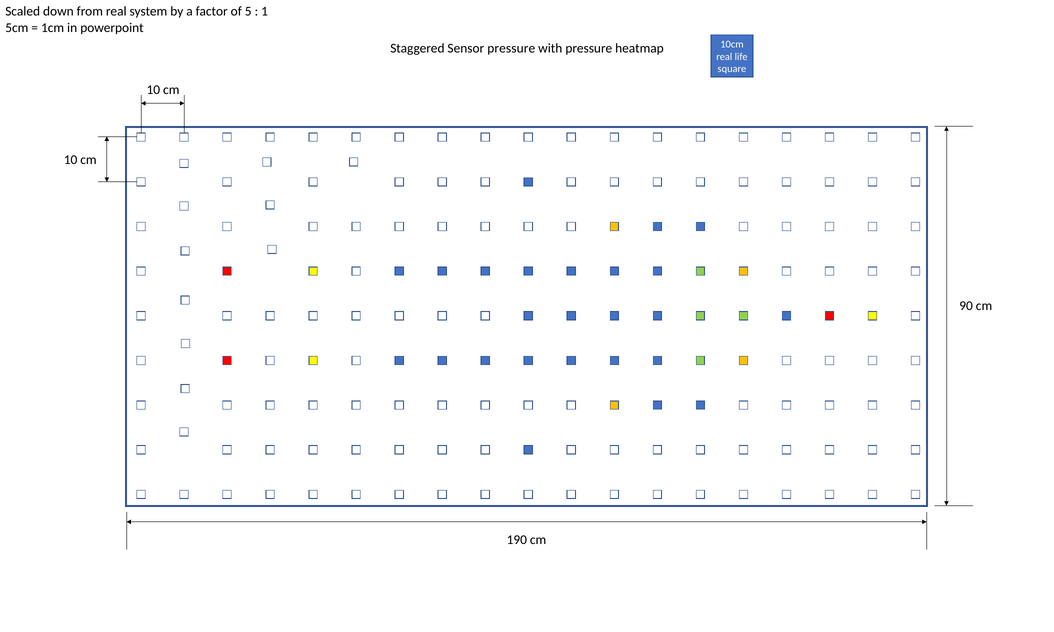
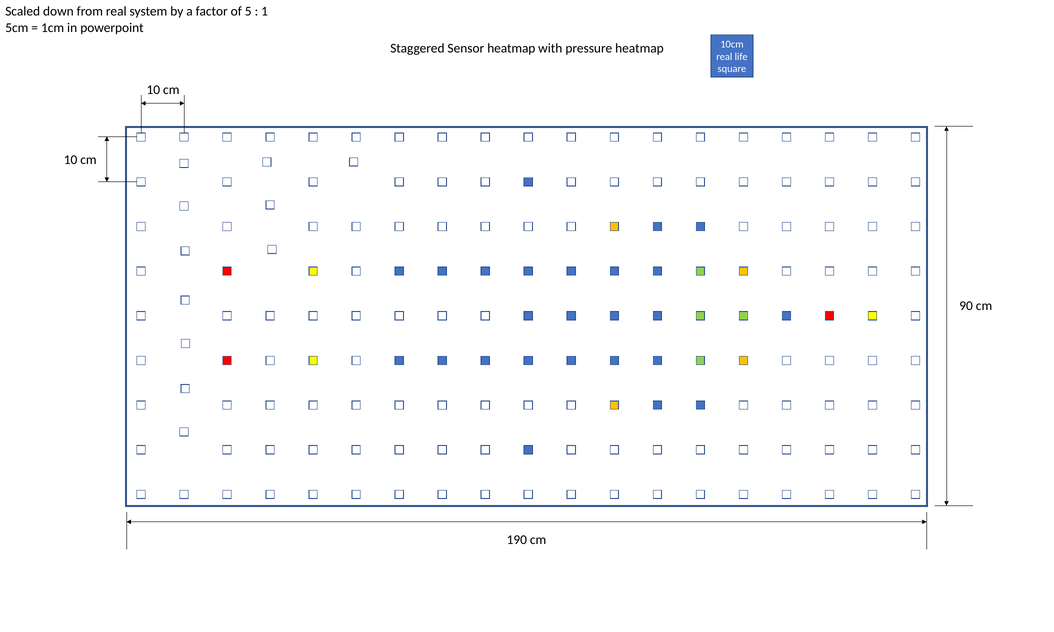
Sensor pressure: pressure -> heatmap
